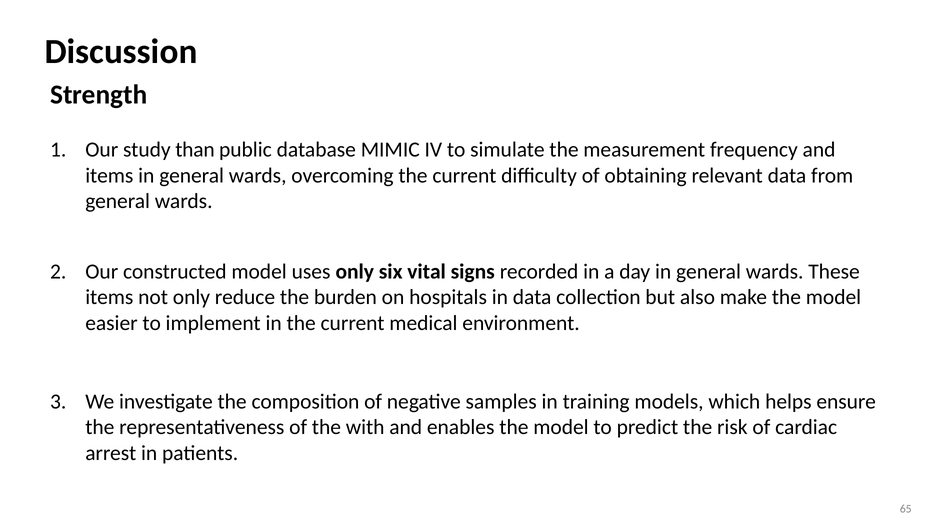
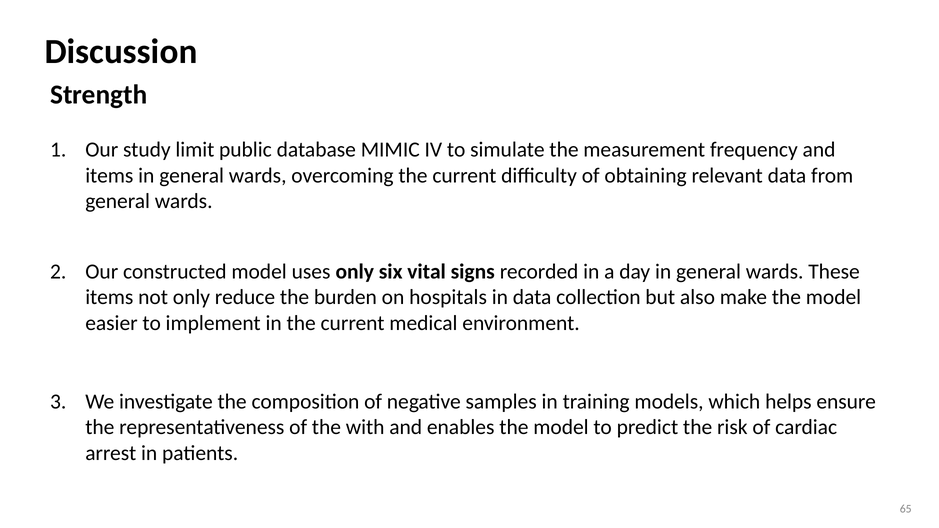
than: than -> limit
